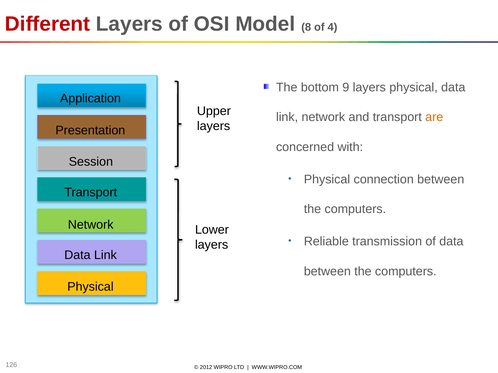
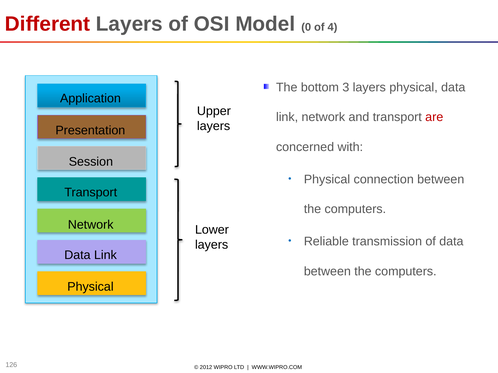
8: 8 -> 0
9: 9 -> 3
are colour: orange -> red
